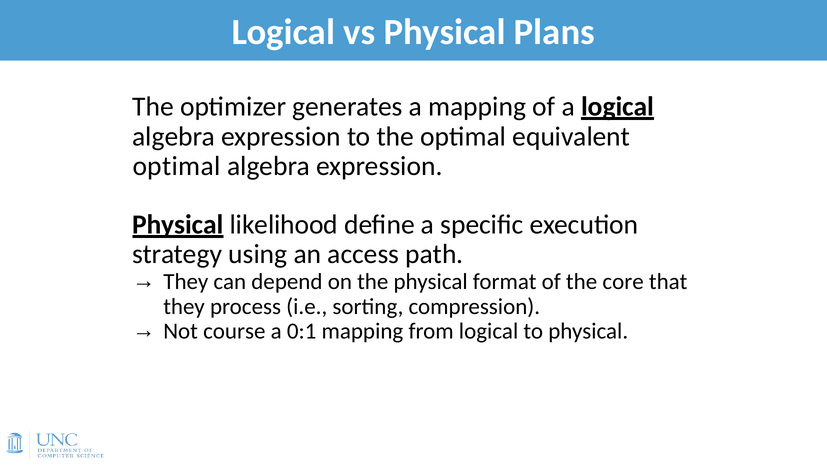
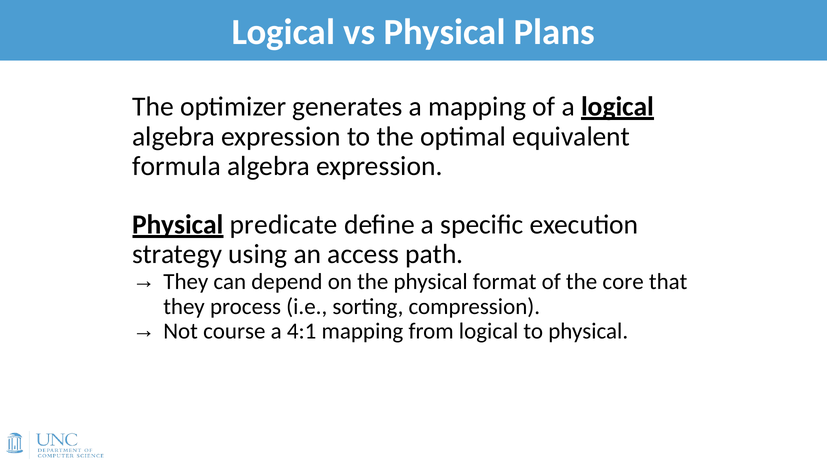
optimal at (176, 166): optimal -> formula
likelihood: likelihood -> predicate
0:1: 0:1 -> 4:1
